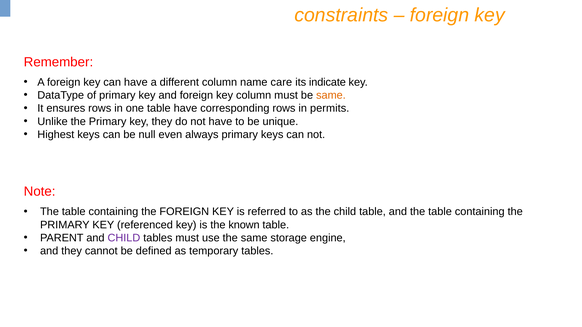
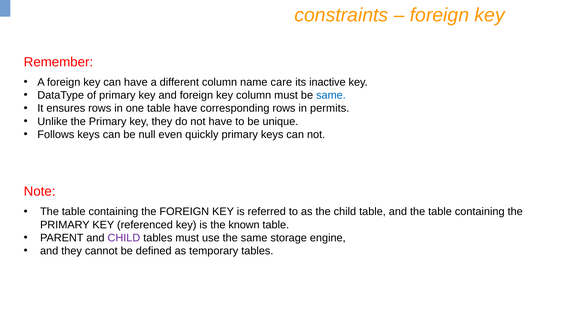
indicate: indicate -> inactive
same at (331, 95) colour: orange -> blue
Highest: Highest -> Follows
always: always -> quickly
